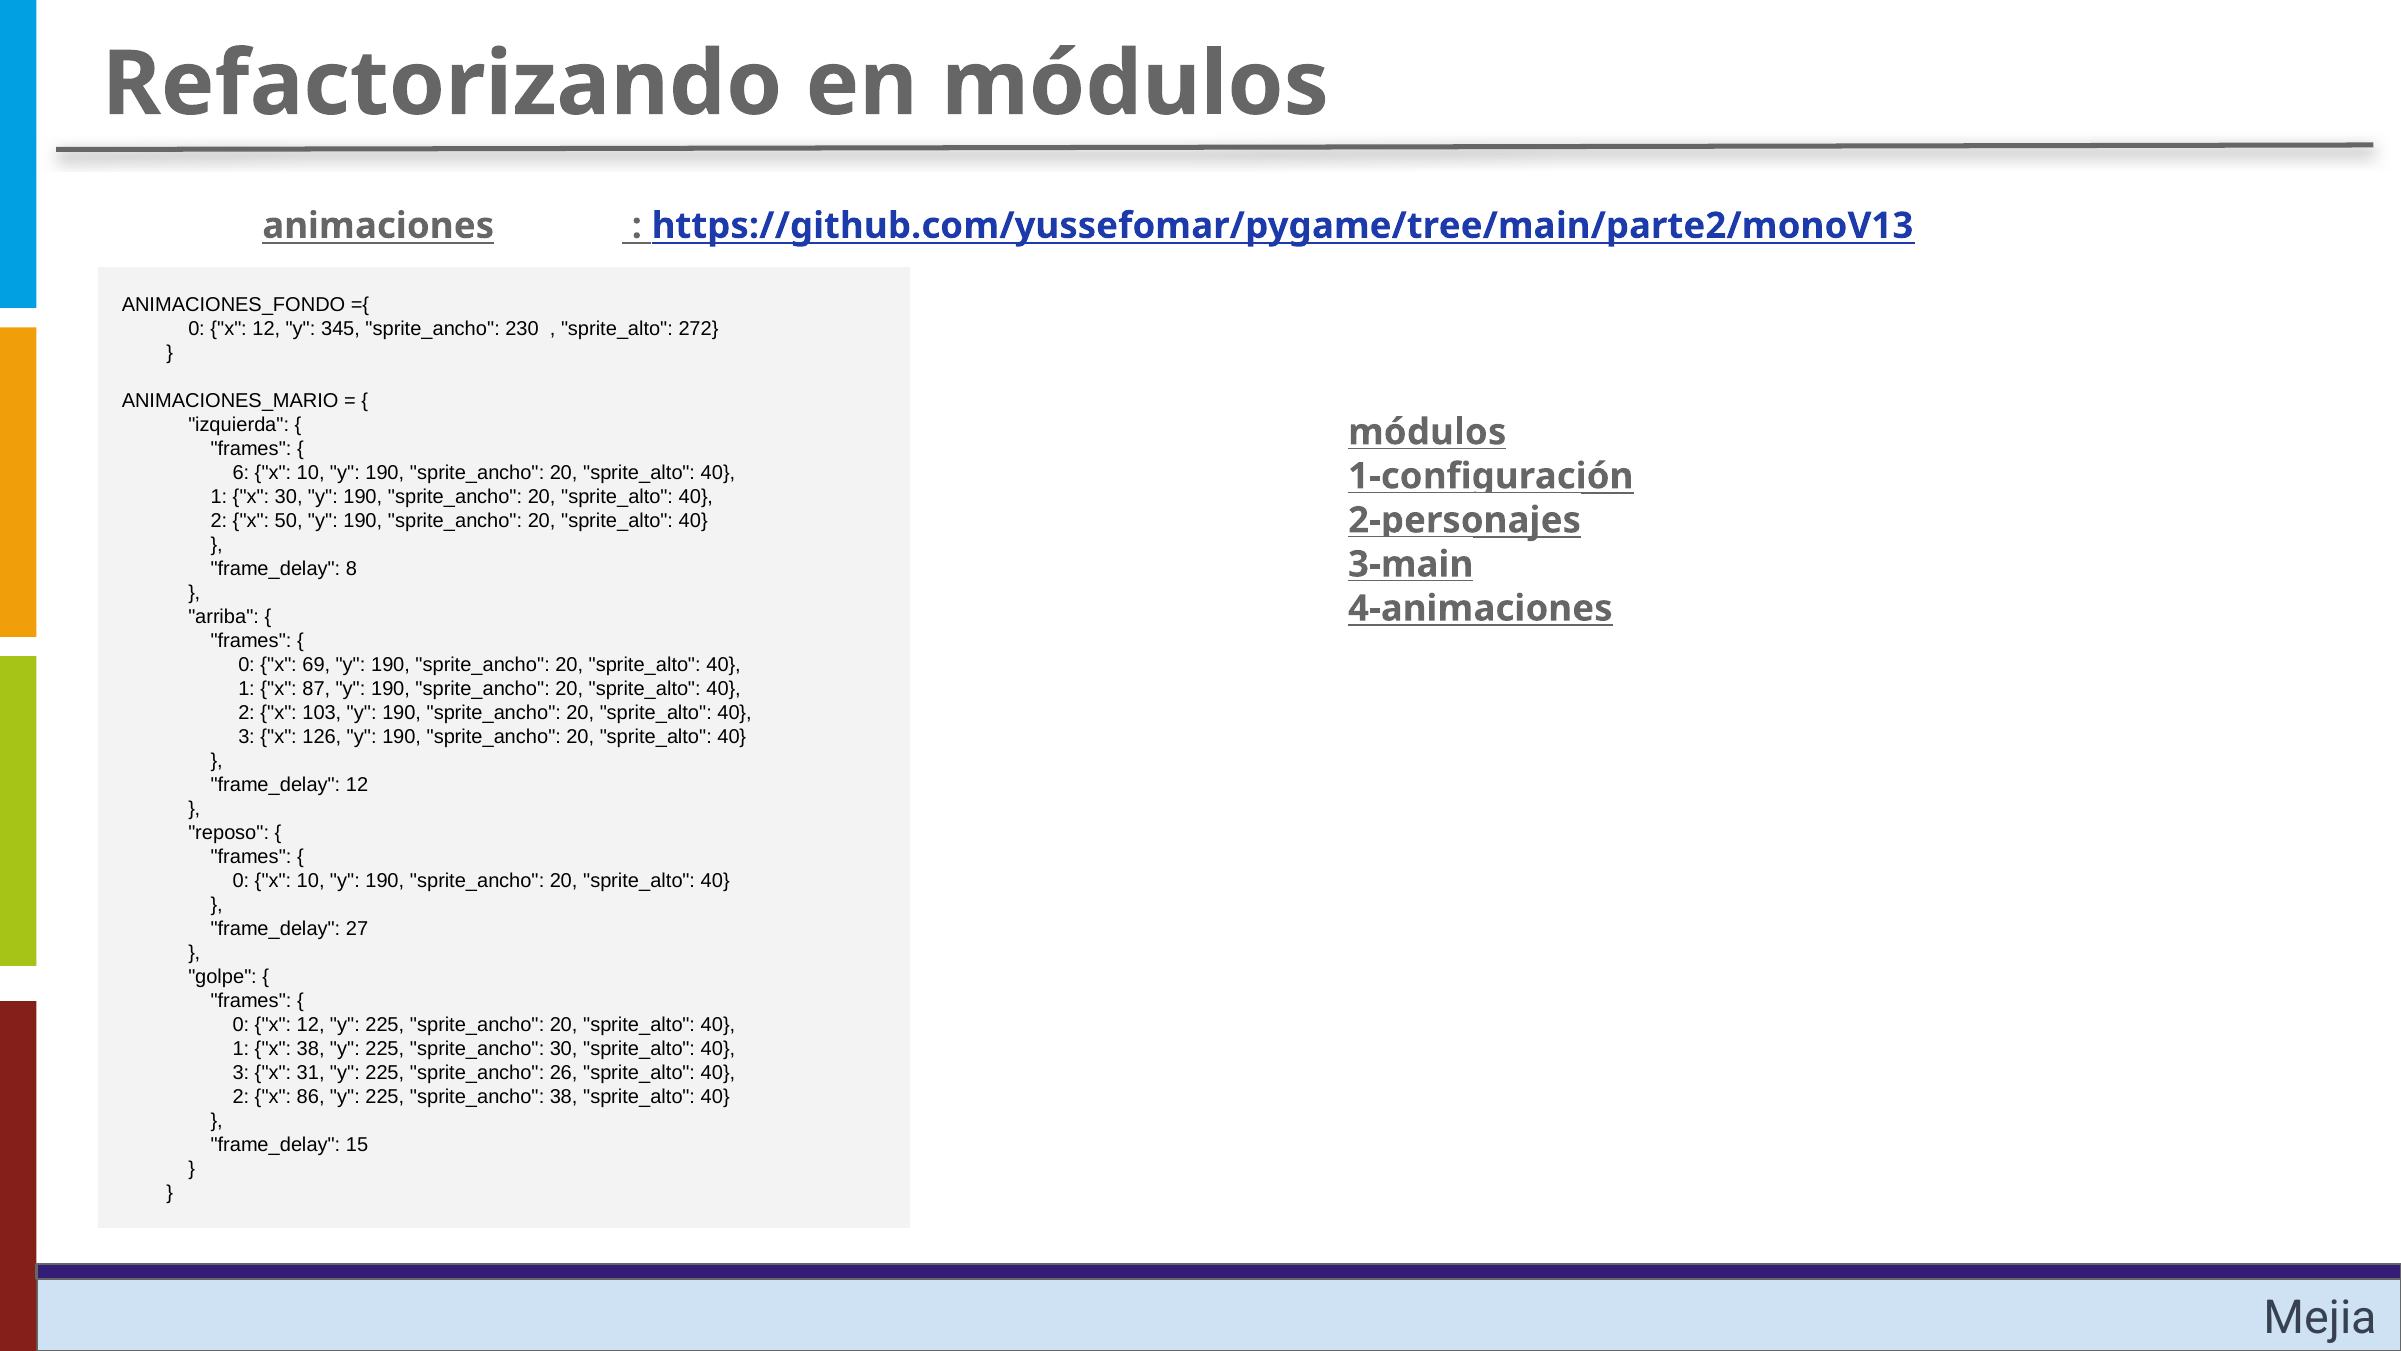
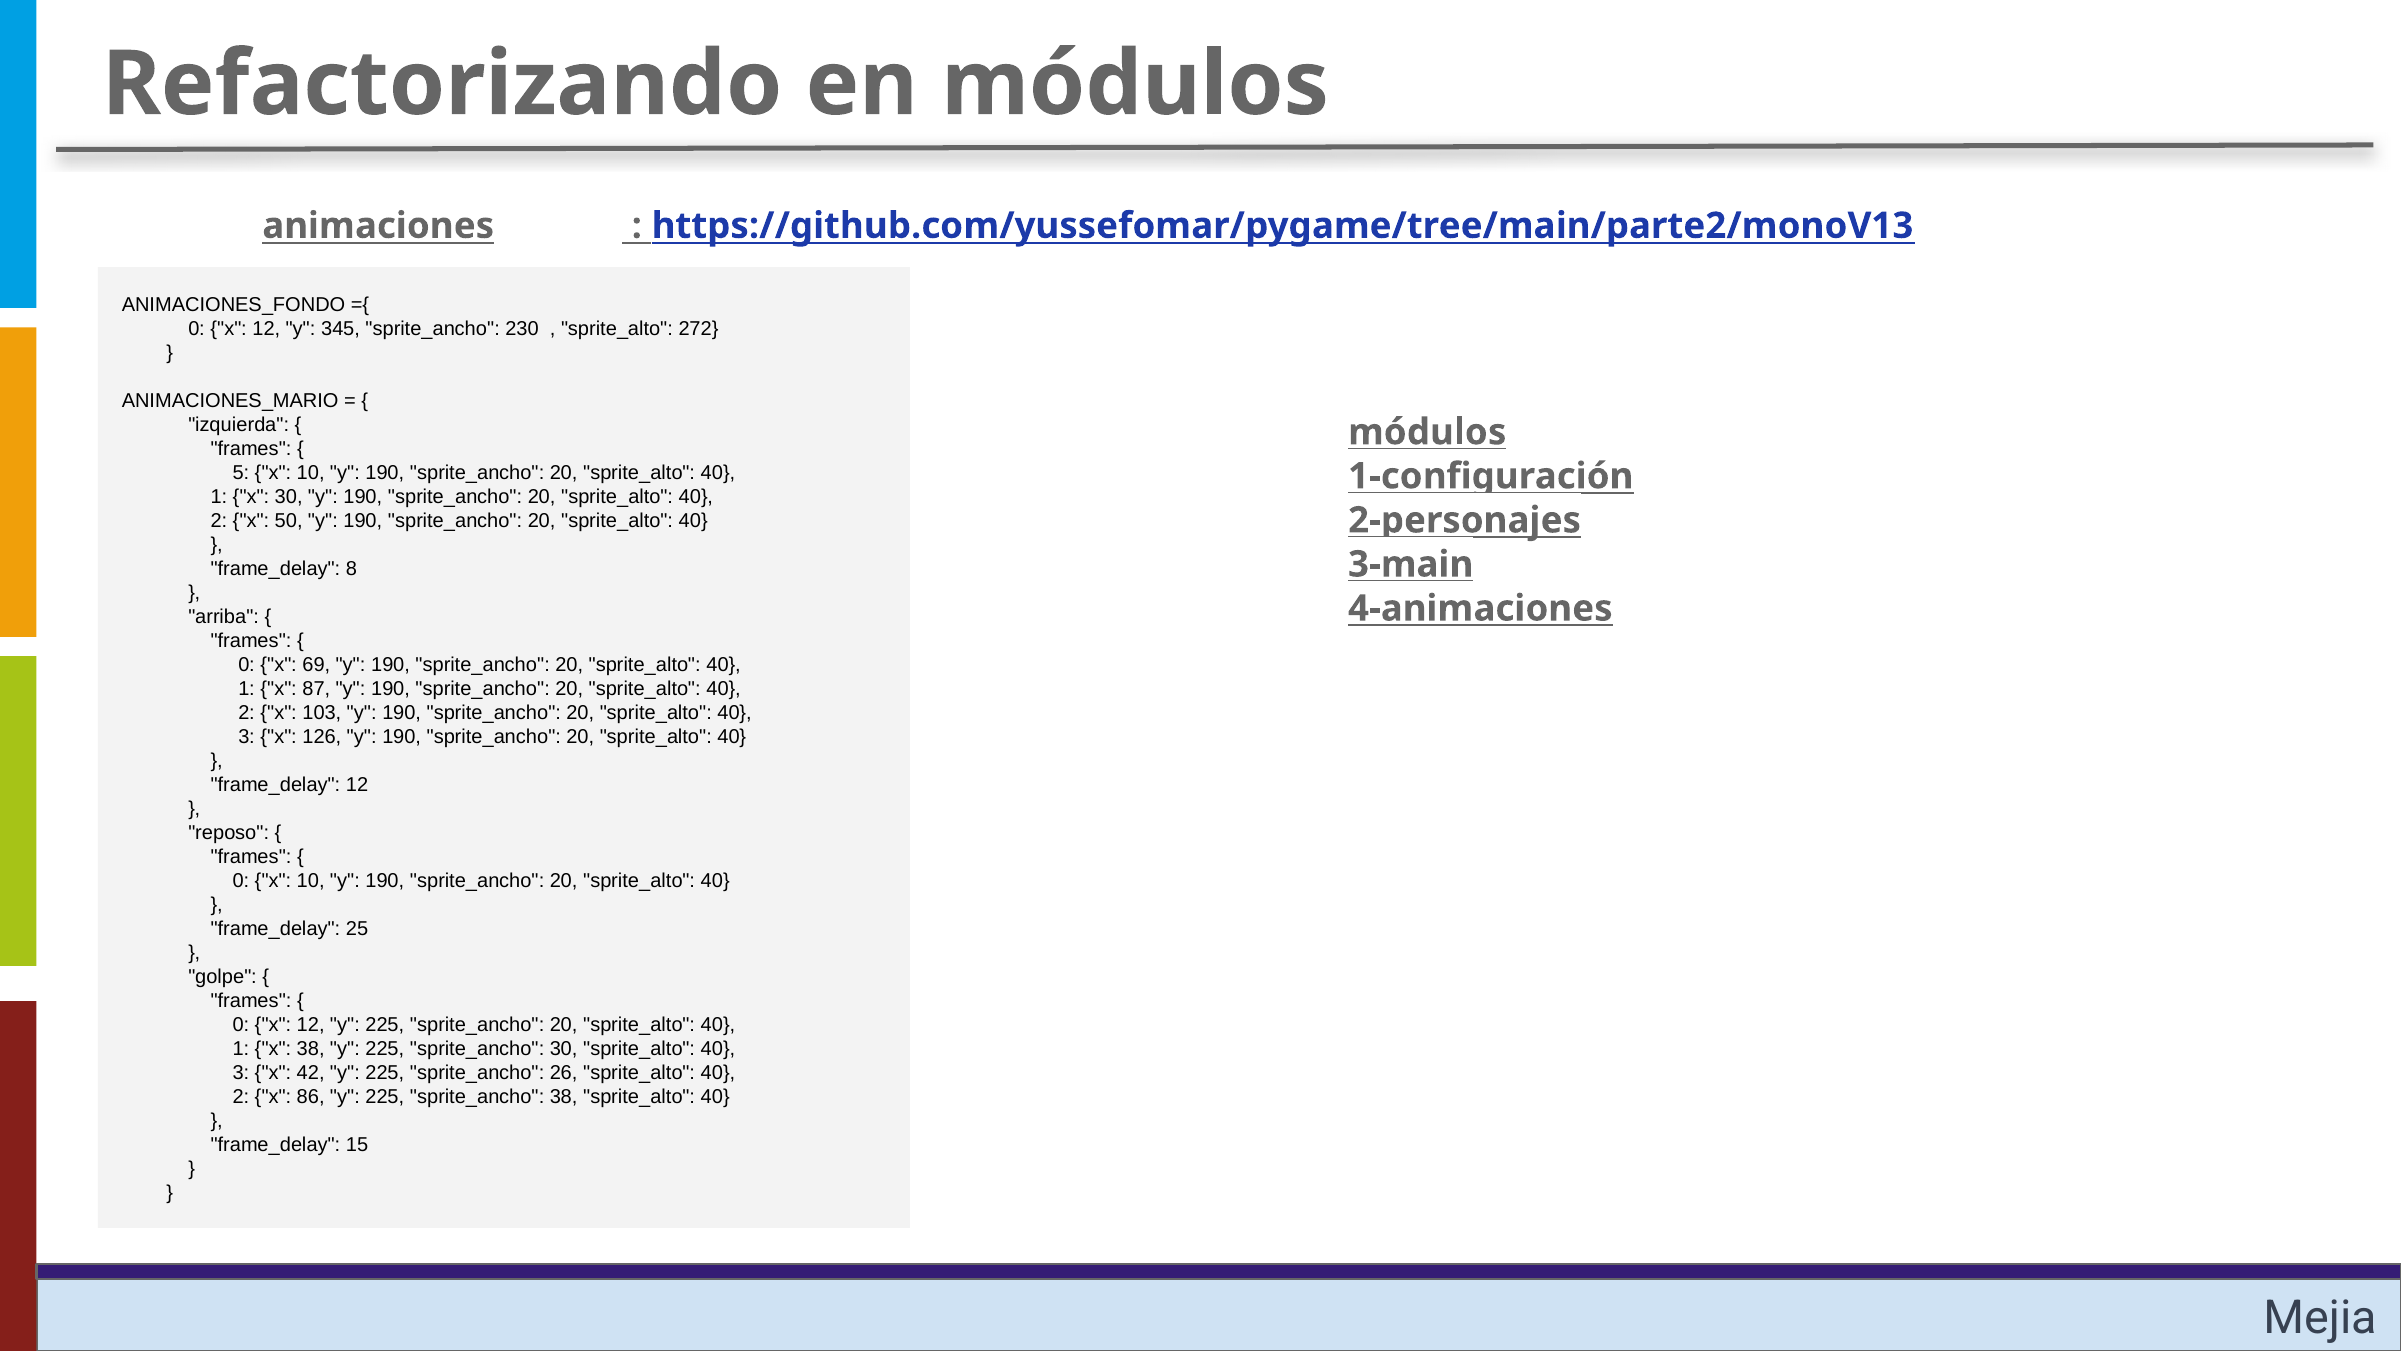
6: 6 -> 5
27: 27 -> 25
31: 31 -> 42
